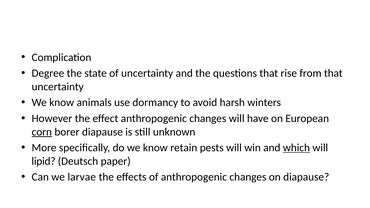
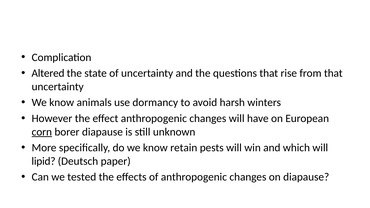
Degree: Degree -> Altered
which underline: present -> none
larvae: larvae -> tested
